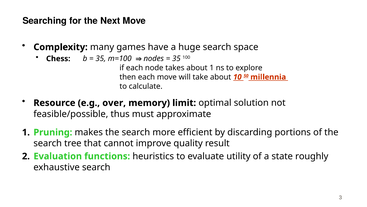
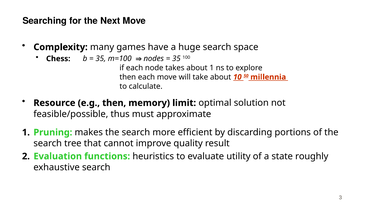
e.g over: over -> then
